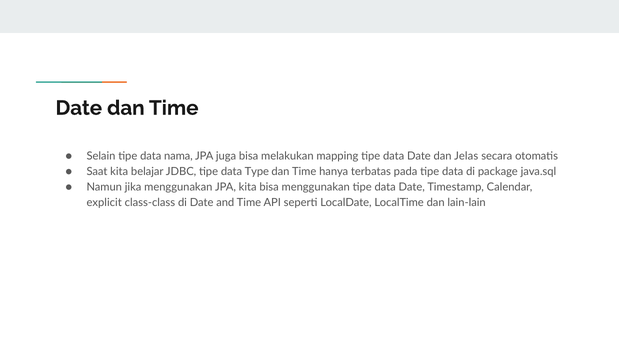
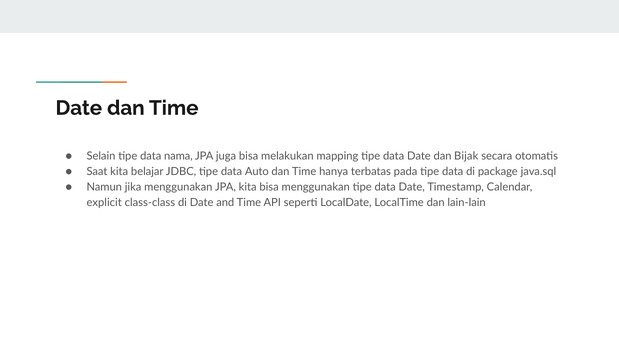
Jelas: Jelas -> Bijak
Type: Type -> Auto
